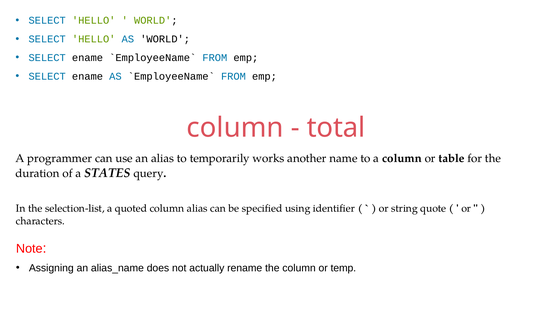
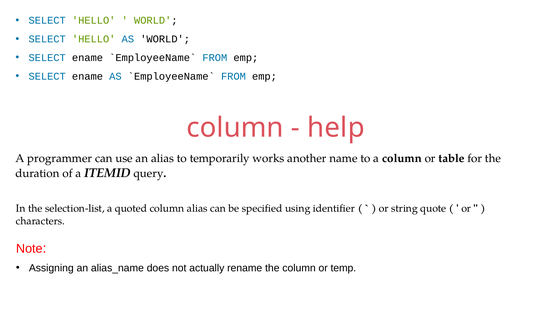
total: total -> help
STATES: STATES -> ITEMID
